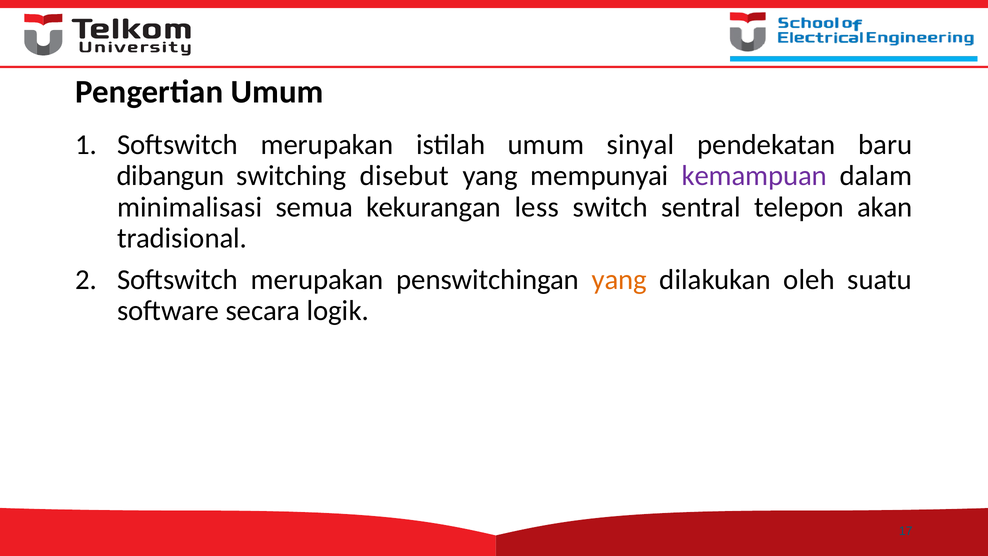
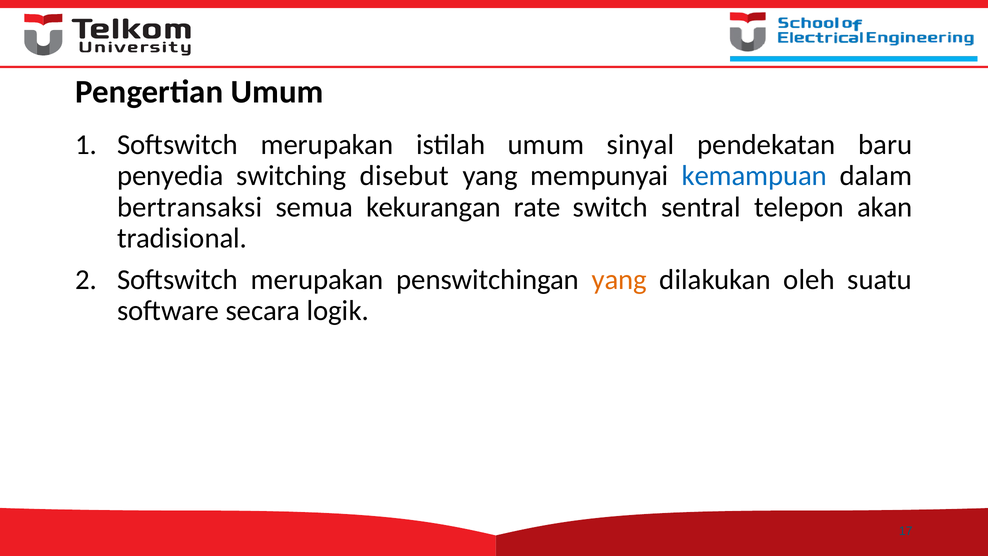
dibangun: dibangun -> penyedia
kemampuan colour: purple -> blue
minimalisasi: minimalisasi -> bertransaksi
less: less -> rate
